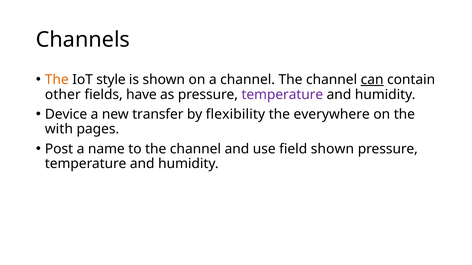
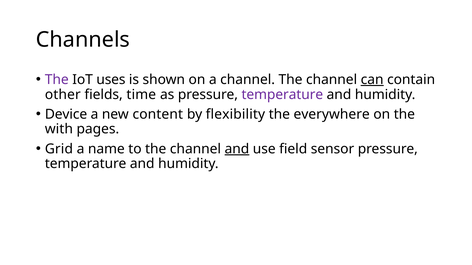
The at (57, 80) colour: orange -> purple
style: style -> uses
have: have -> time
transfer: transfer -> content
Post: Post -> Grid
and at (237, 149) underline: none -> present
field shown: shown -> sensor
